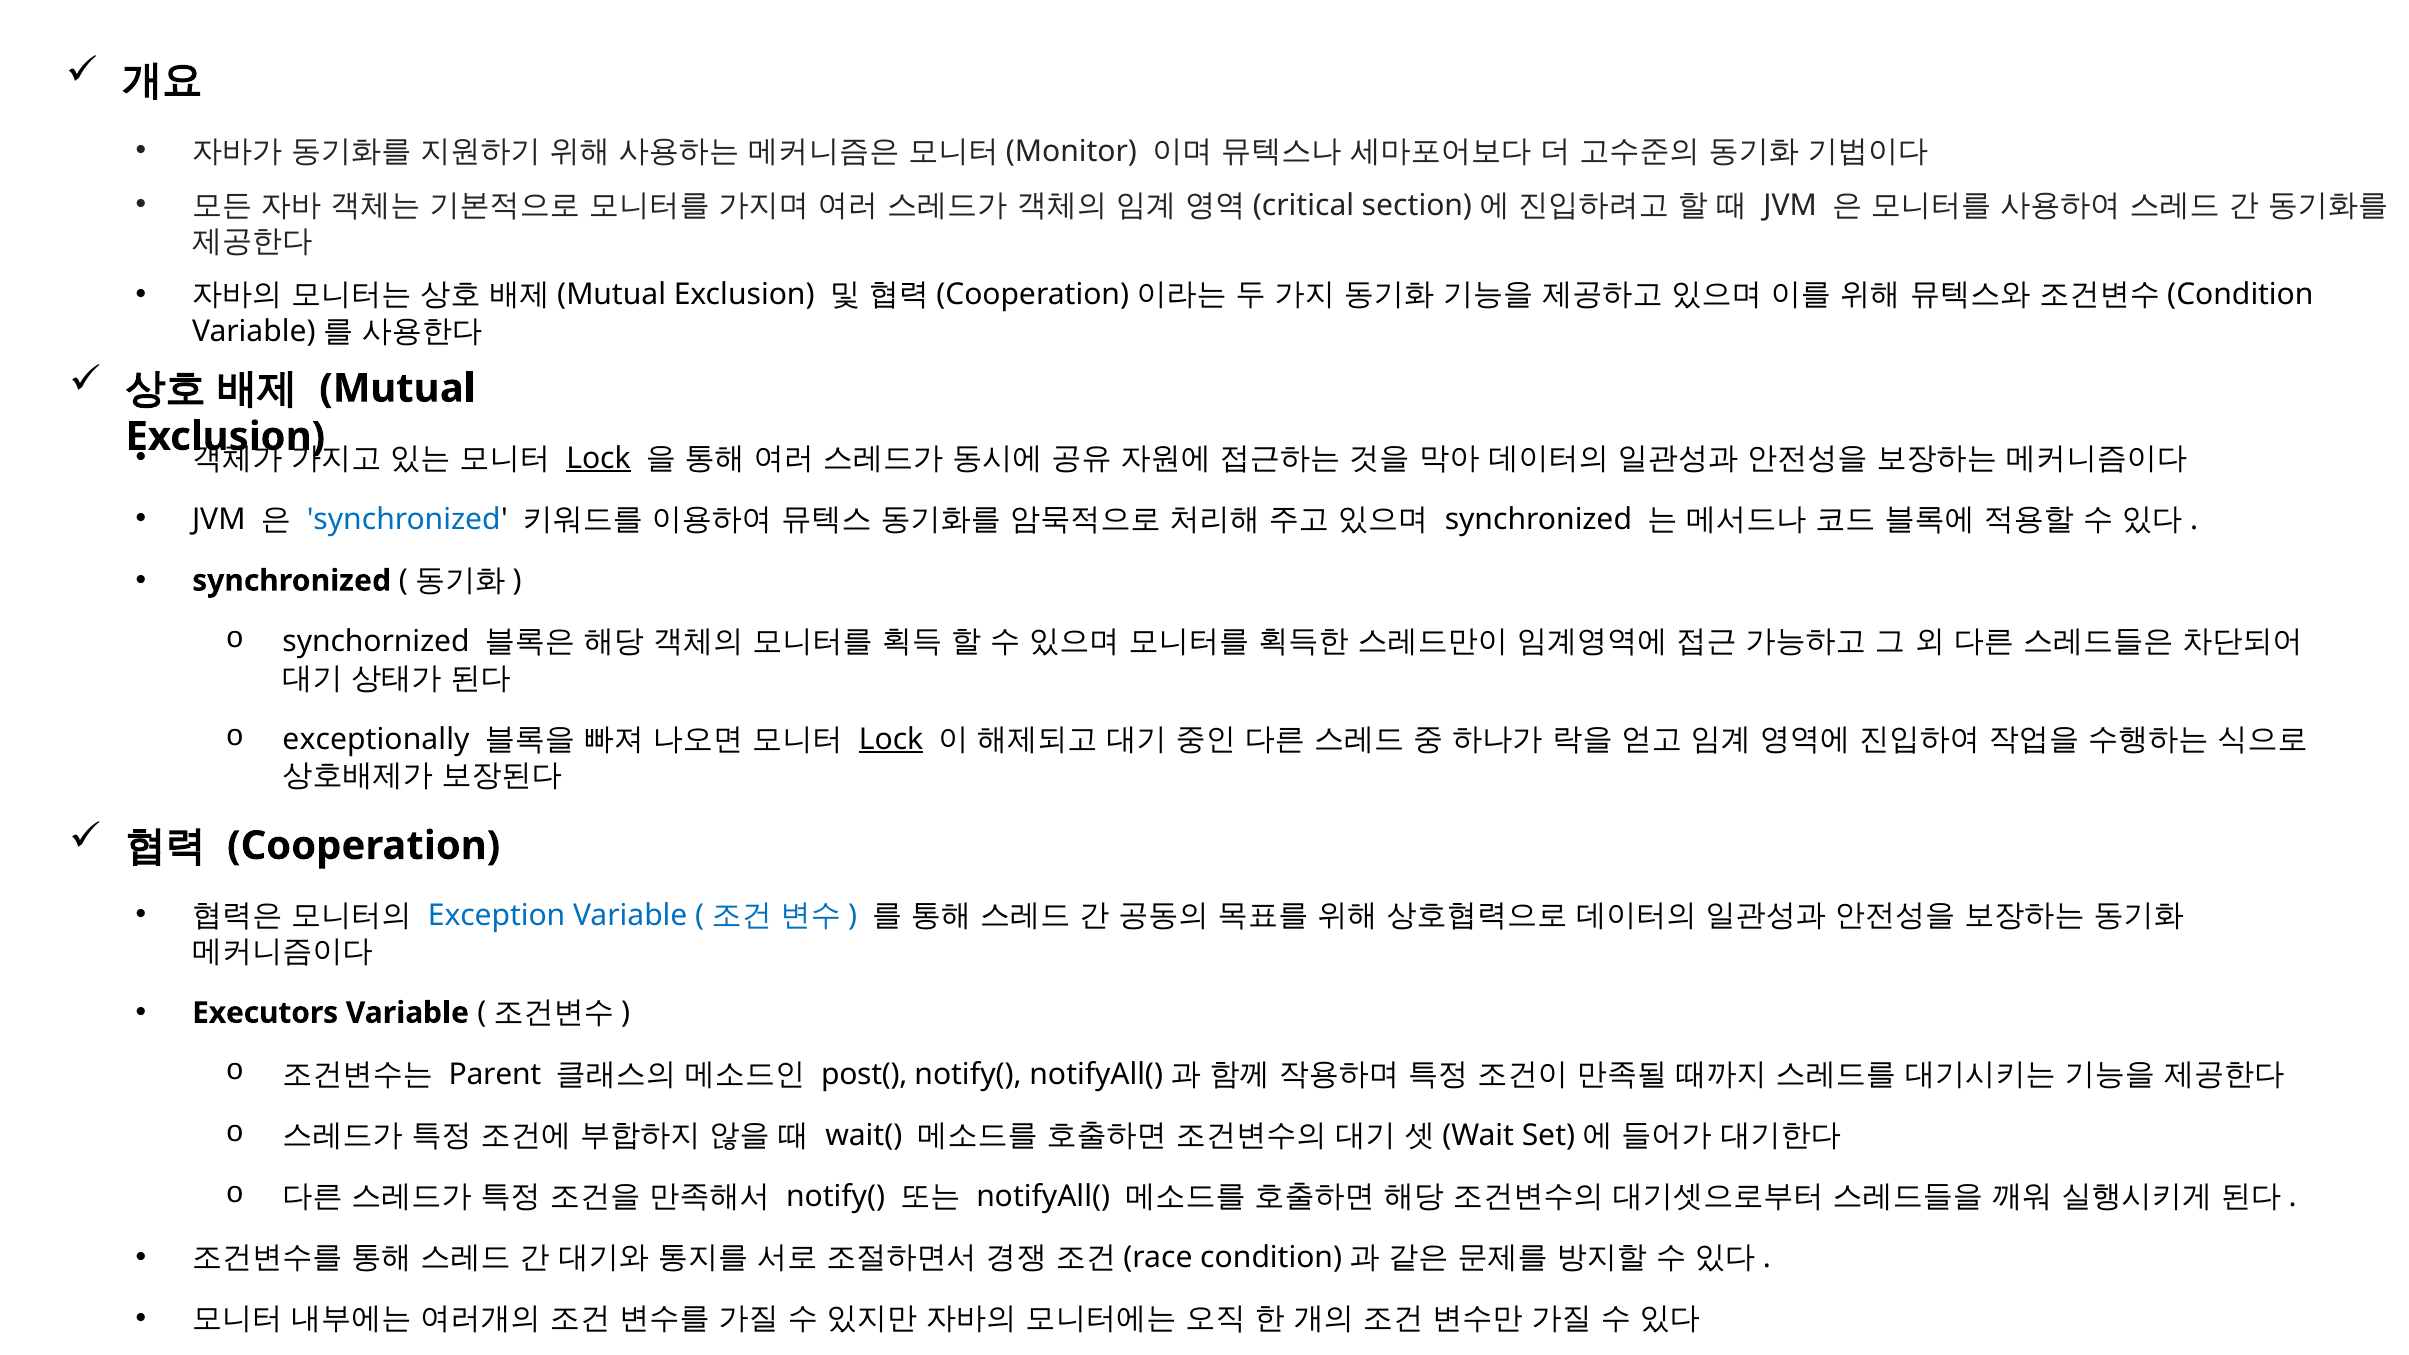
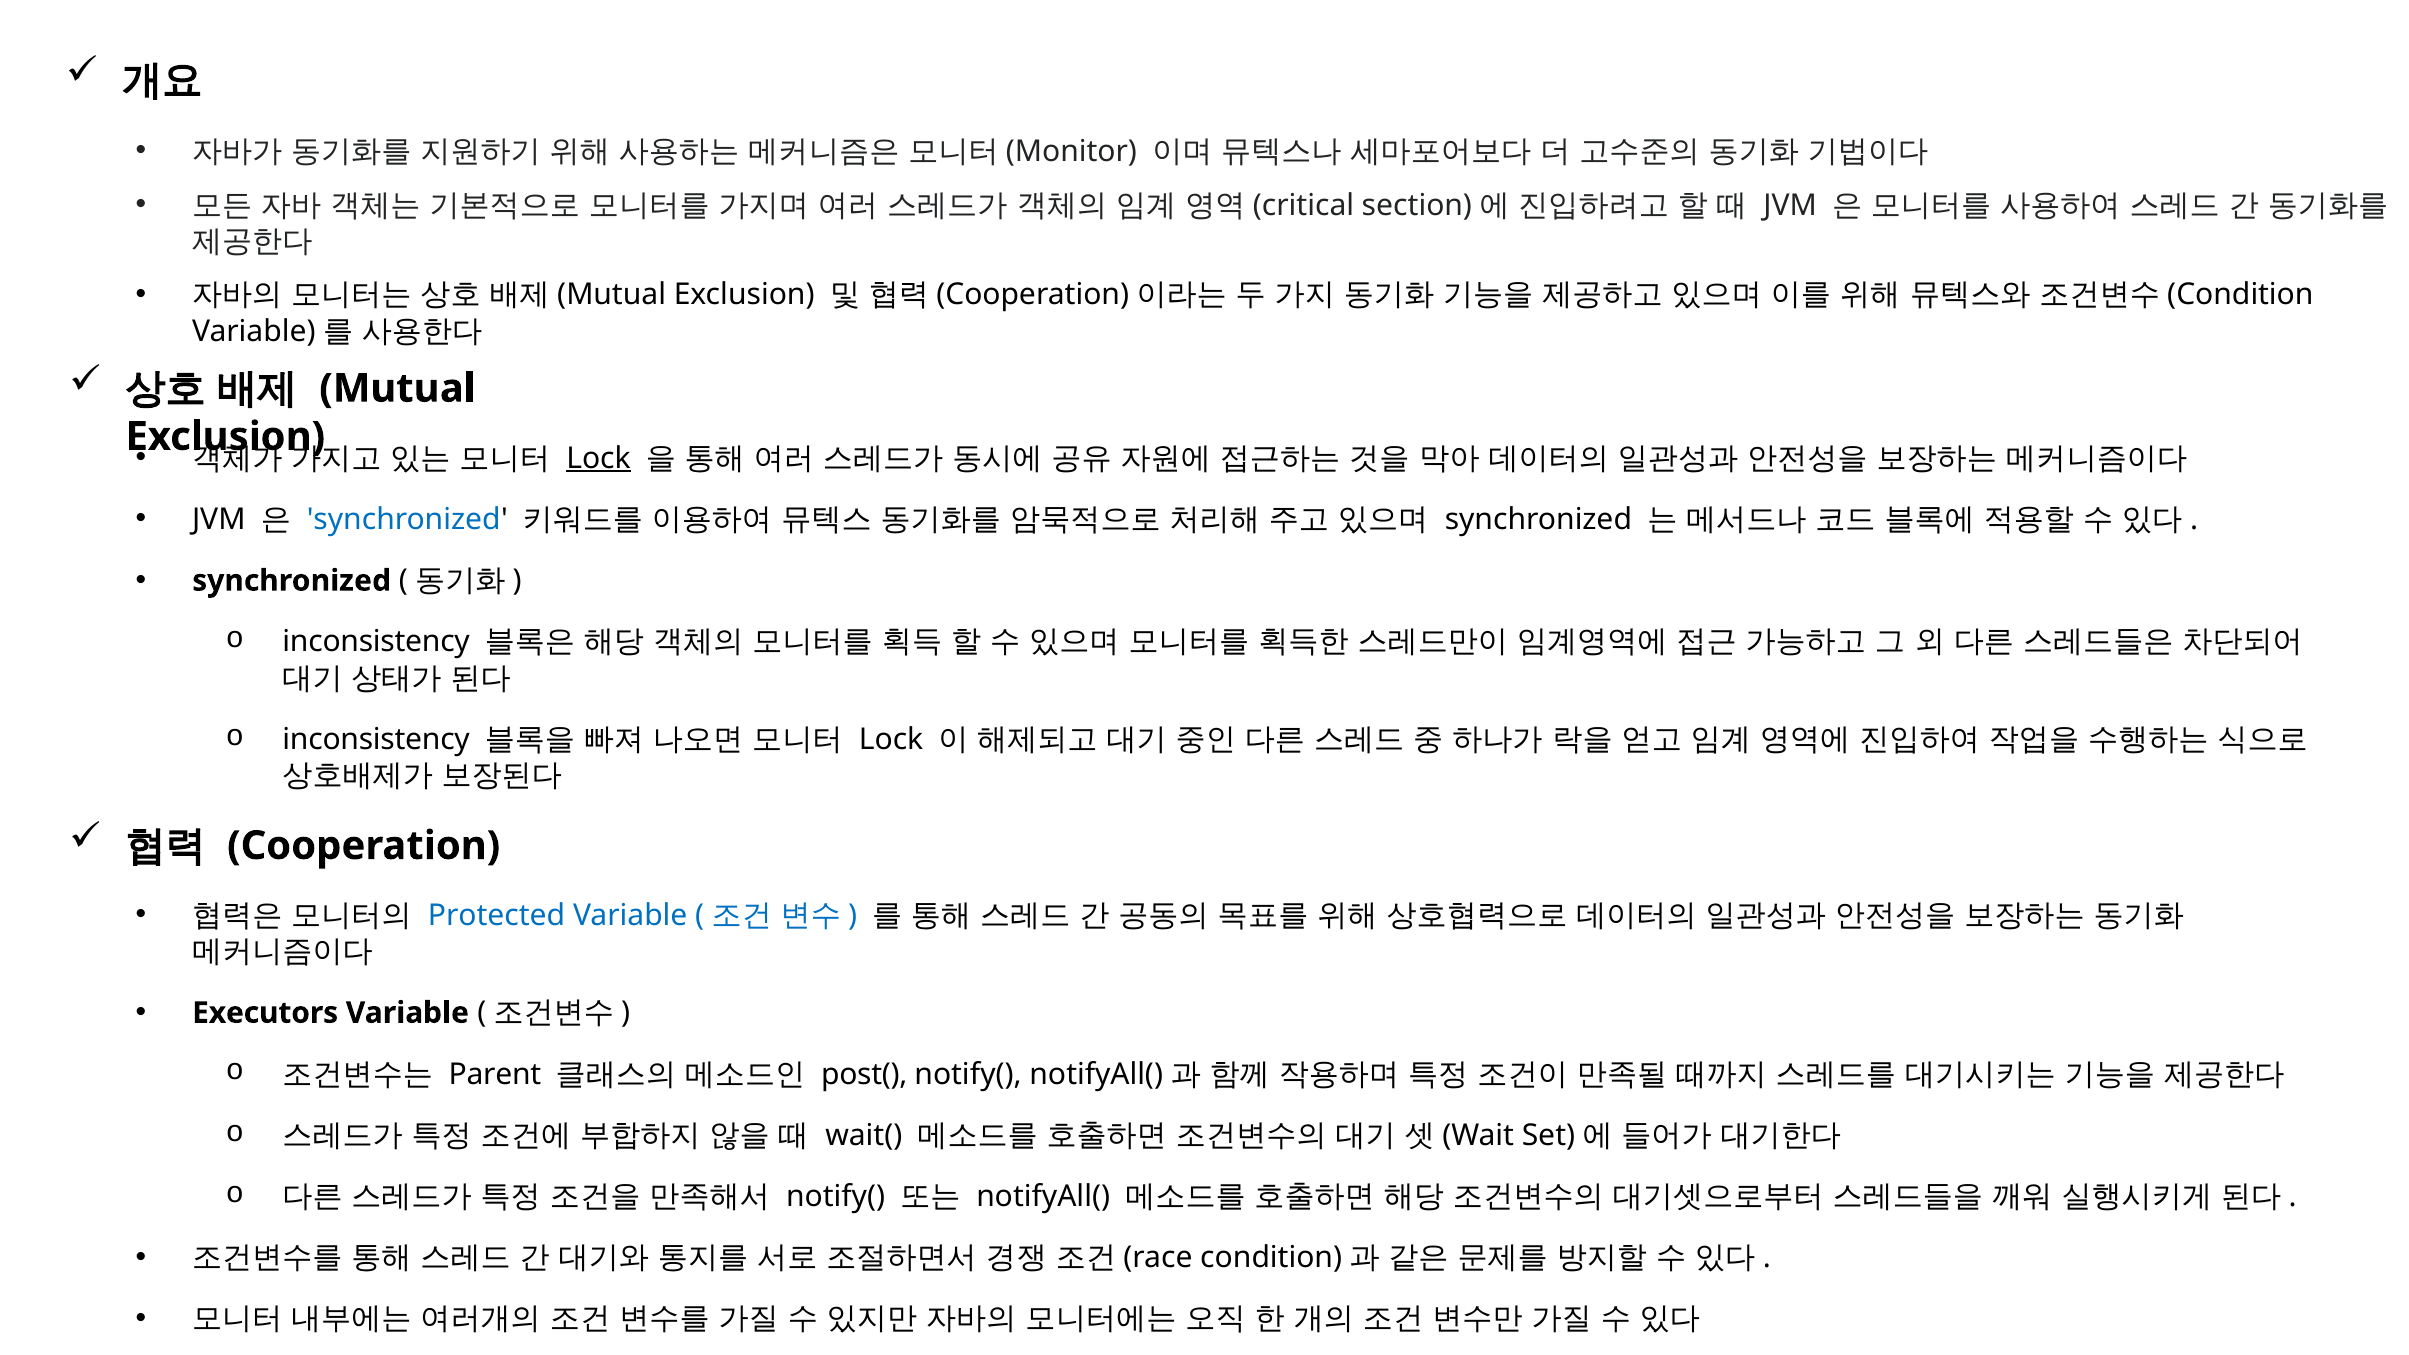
synchornized at (376, 642): synchornized -> inconsistency
exceptionally at (376, 739): exceptionally -> inconsistency
Lock at (891, 739) underline: present -> none
Exception: Exception -> Protected
